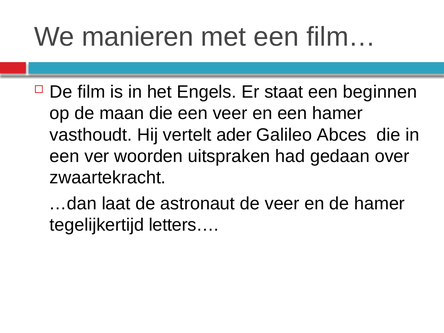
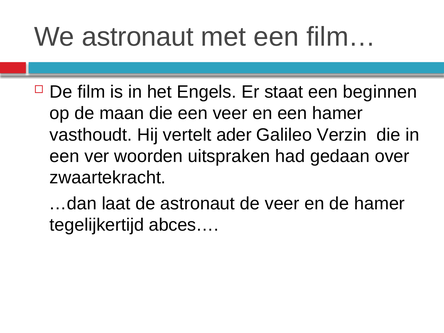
We manieren: manieren -> astronaut
Abces: Abces -> Verzin
letters…: letters… -> abces…
